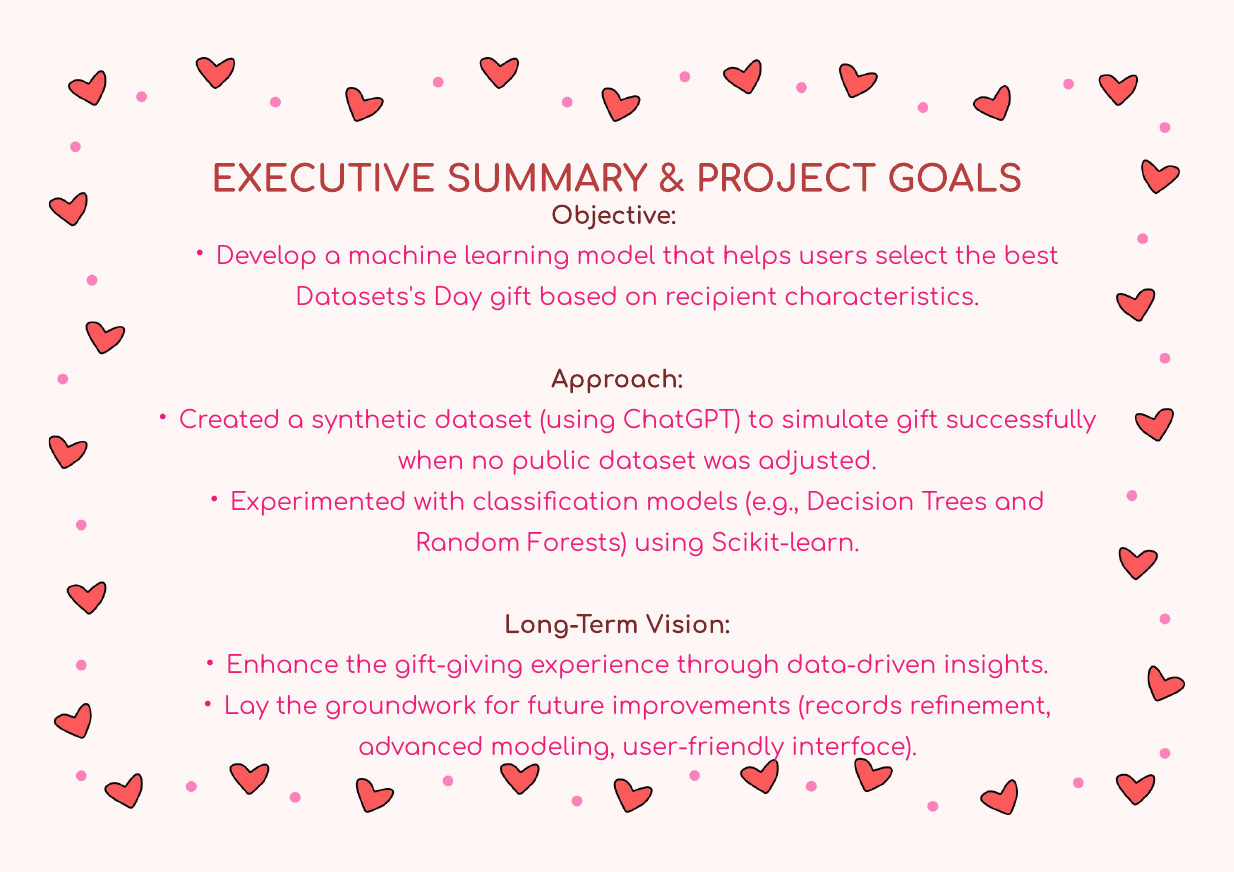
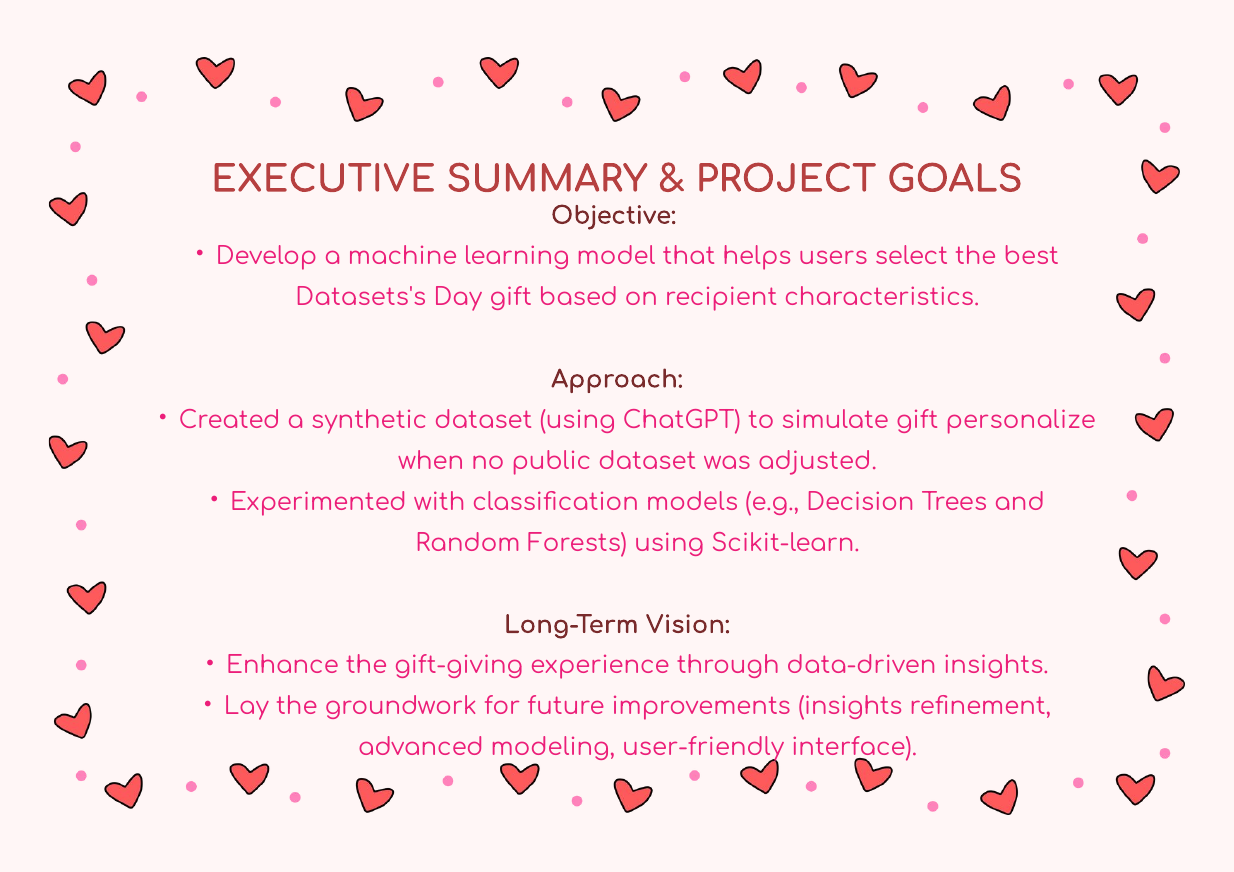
successfully: successfully -> personalize
improvements records: records -> insights
